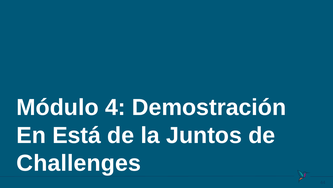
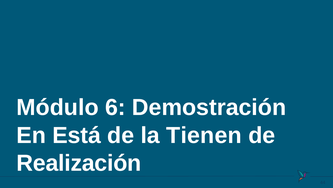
4: 4 -> 6
Juntos: Juntos -> Tienen
Challenges: Challenges -> Realización
